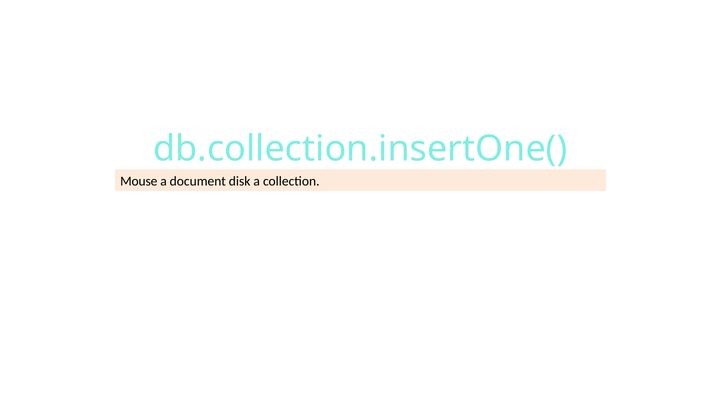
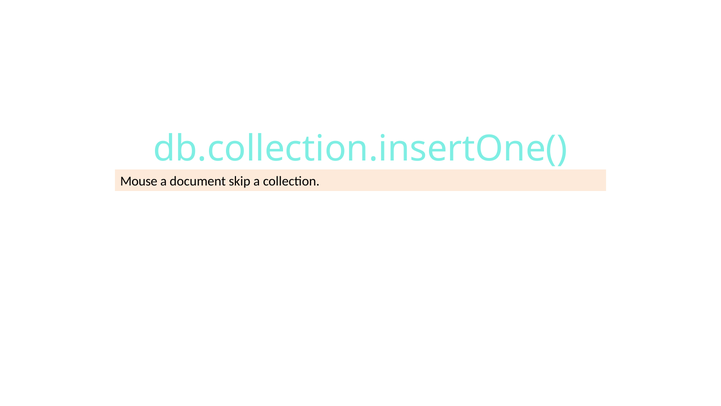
disk: disk -> skip
